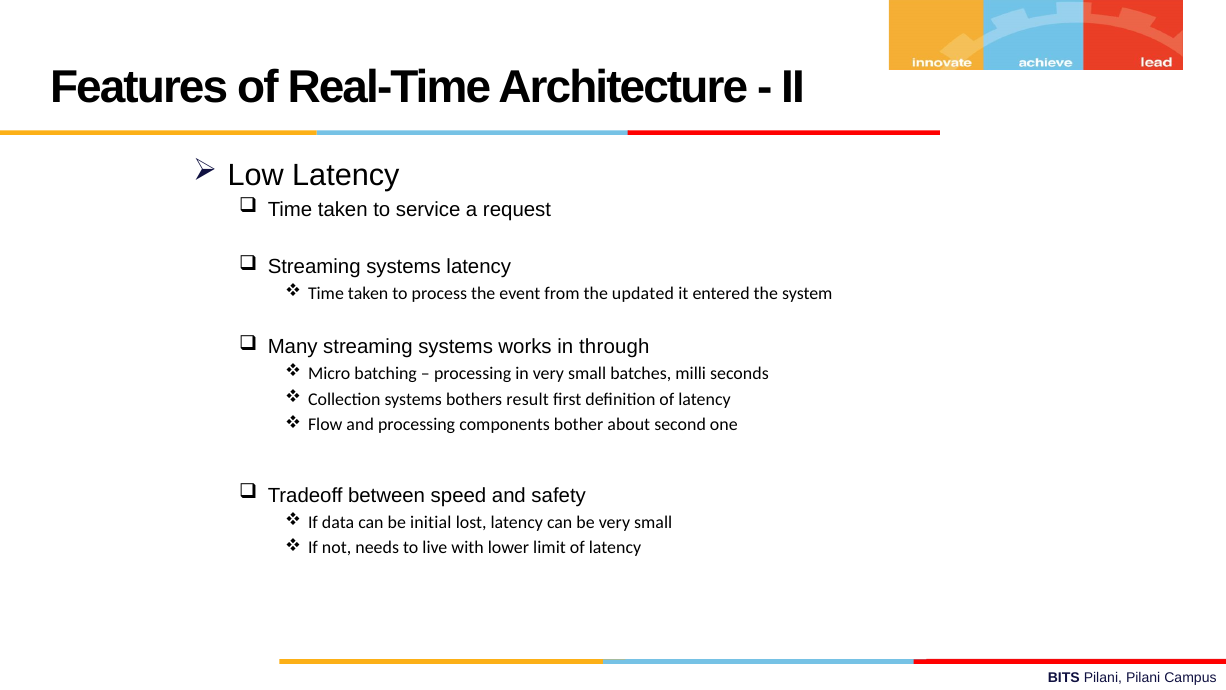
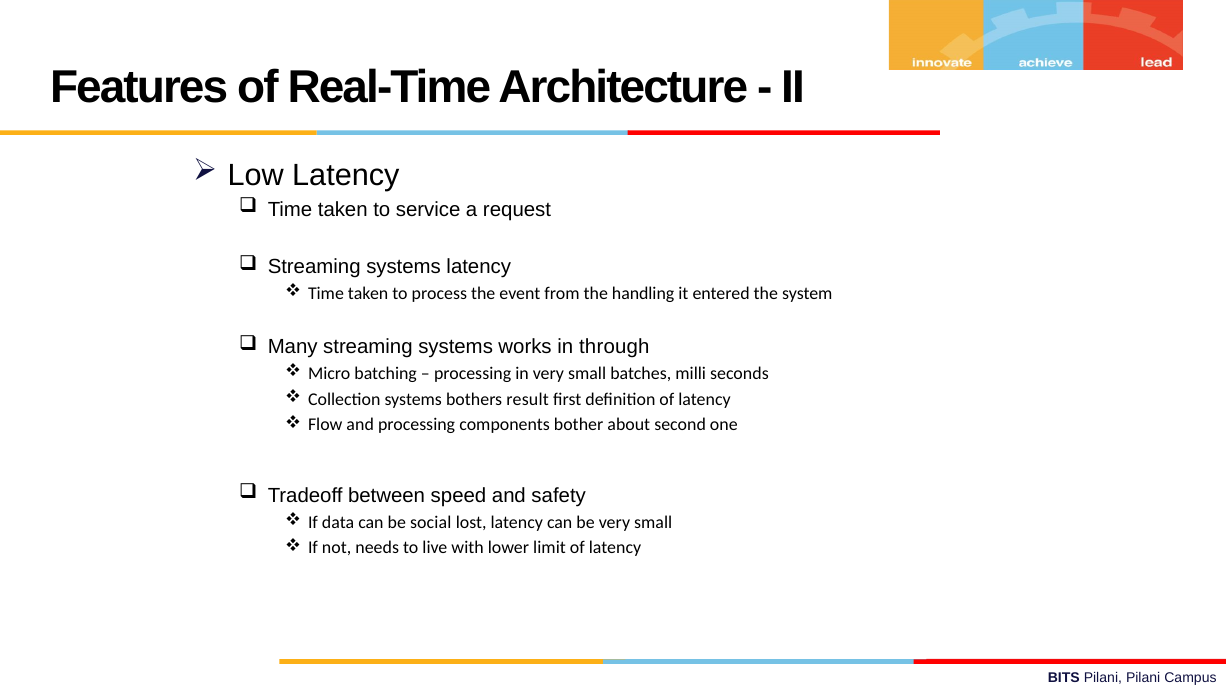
updated: updated -> handling
initial: initial -> social
